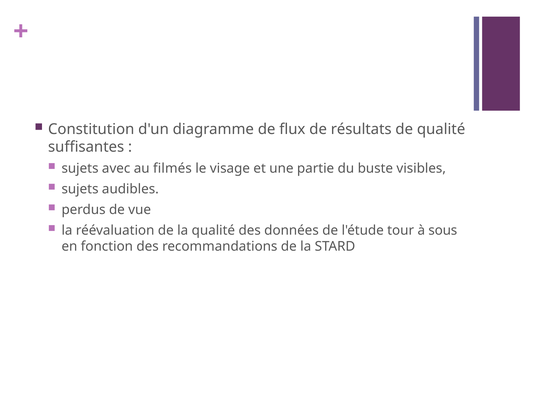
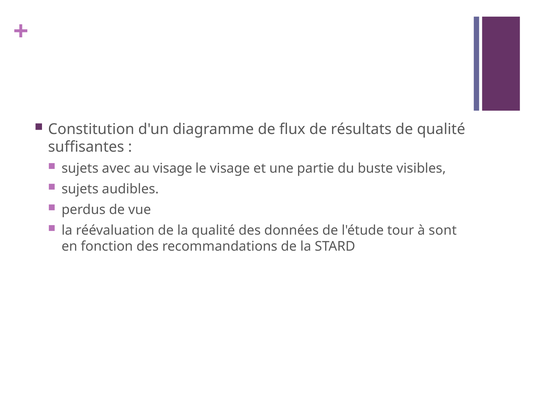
au filmés: filmés -> visage
sous: sous -> sont
